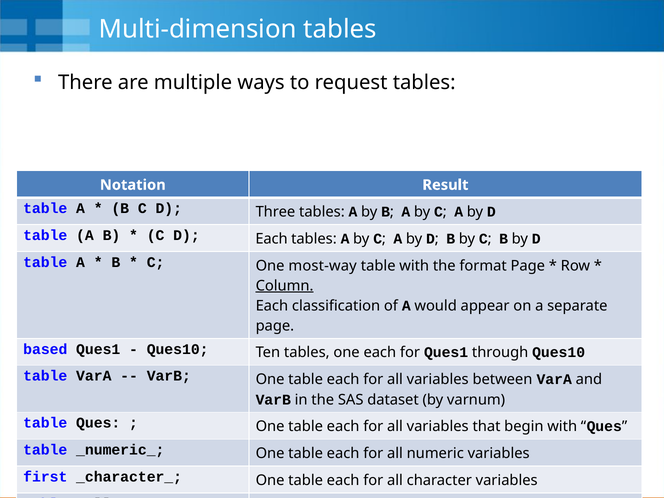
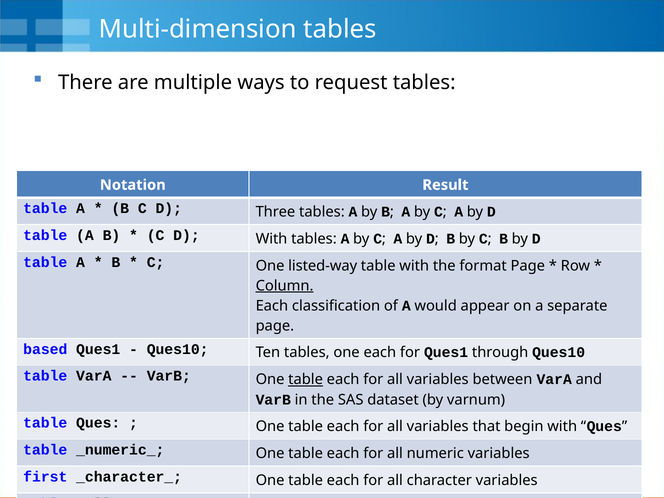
D Each: Each -> With
most-way: most-way -> listed-way
table at (306, 380) underline: none -> present
